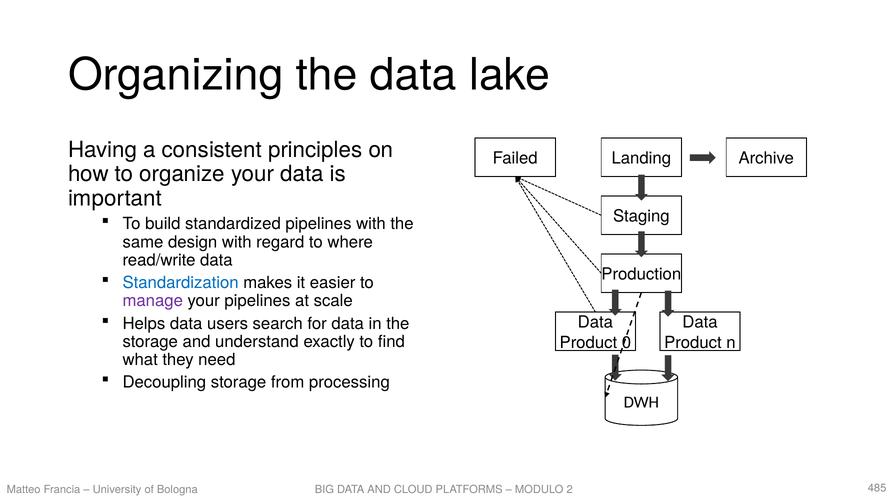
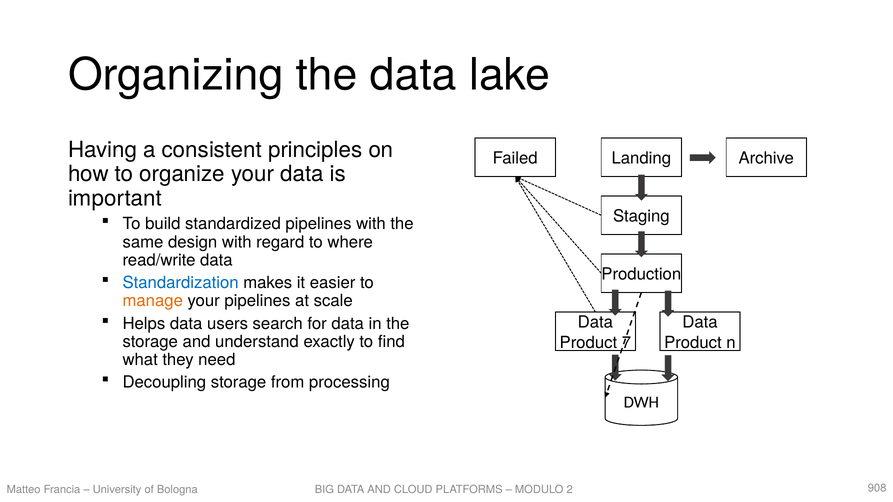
manage colour: purple -> orange
0: 0 -> 7
485: 485 -> 908
